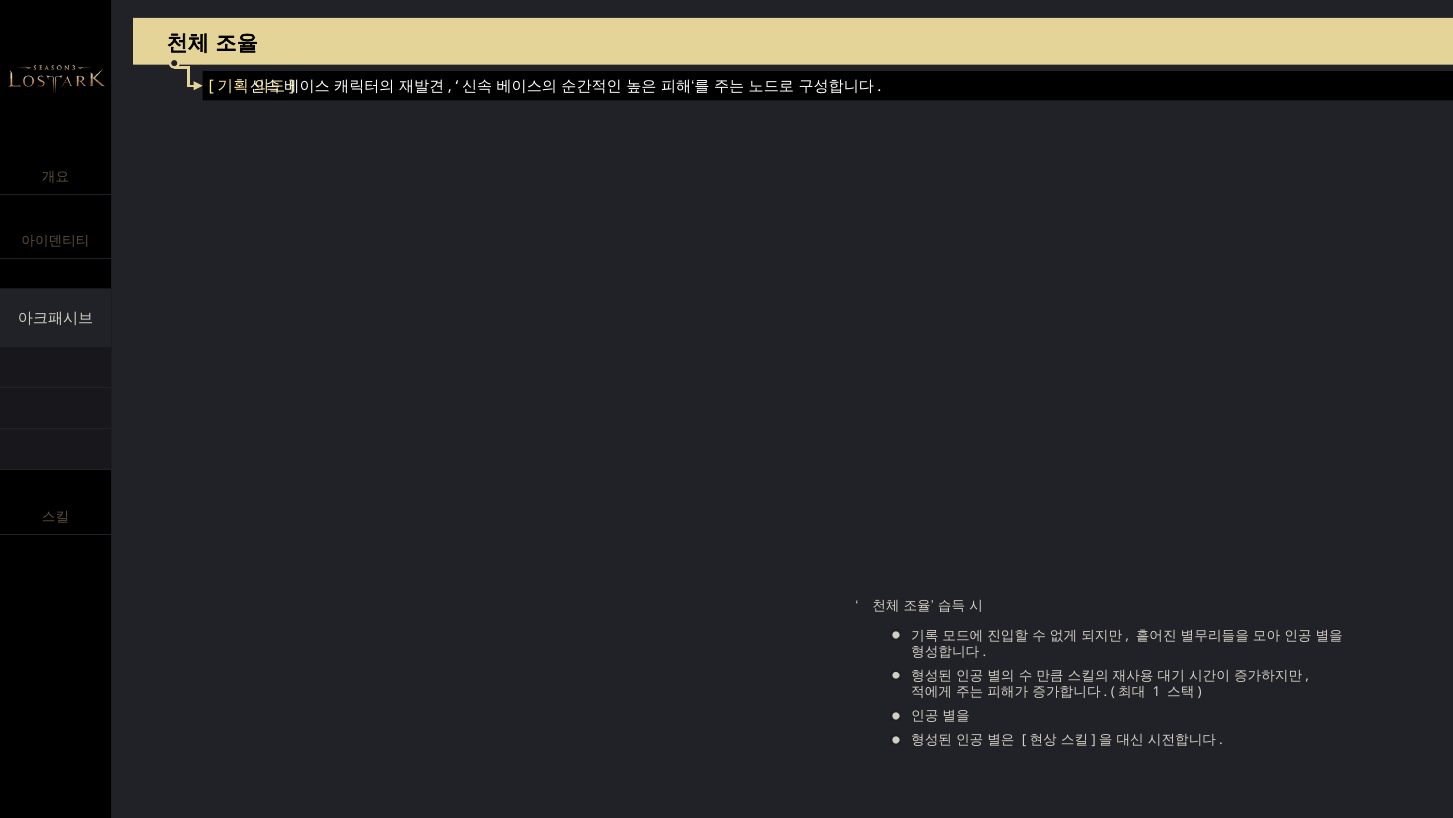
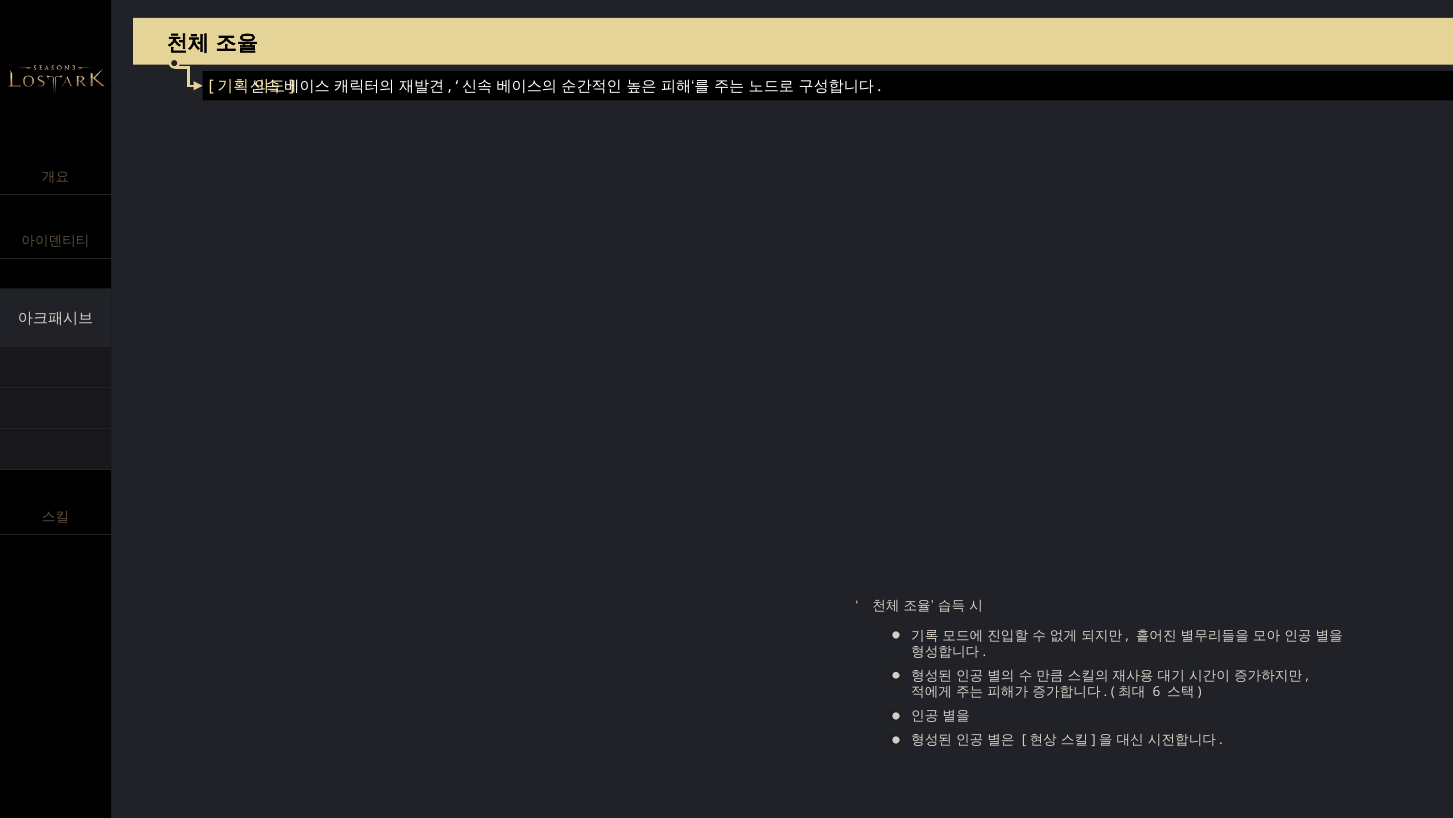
1: 1 -> 6
